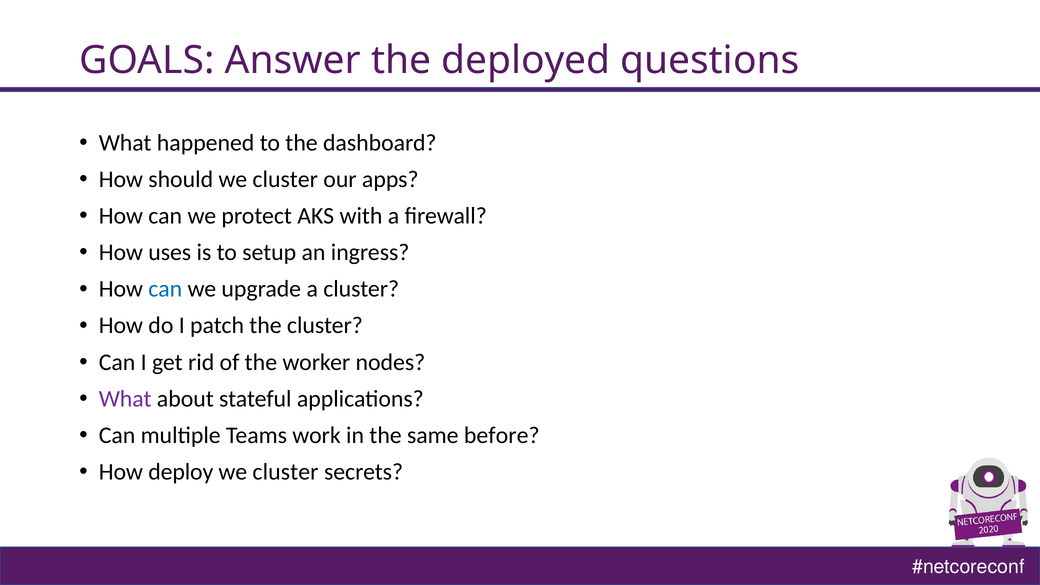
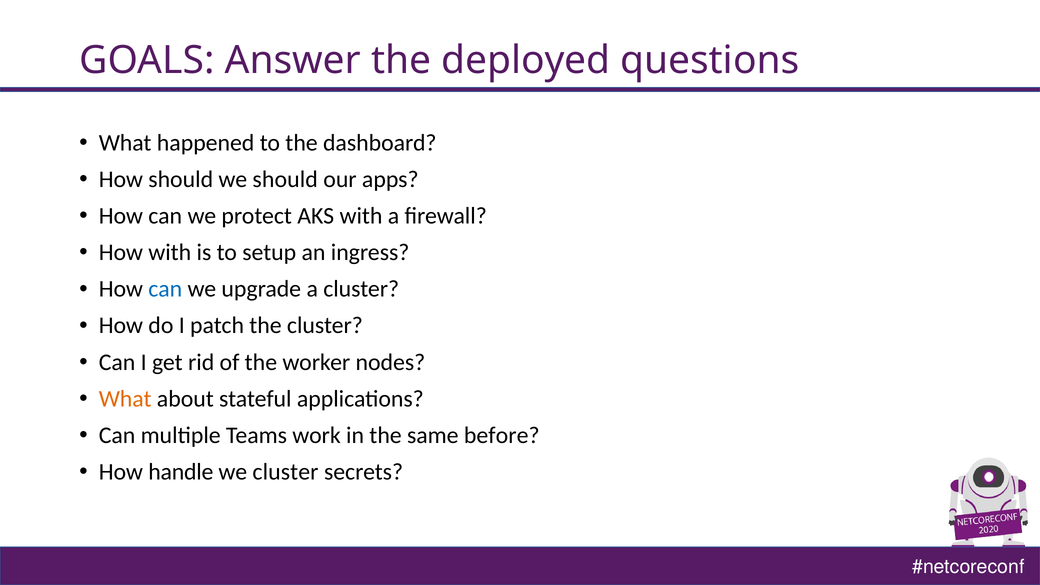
should we cluster: cluster -> should
How uses: uses -> with
What at (125, 399) colour: purple -> orange
deploy: deploy -> handle
